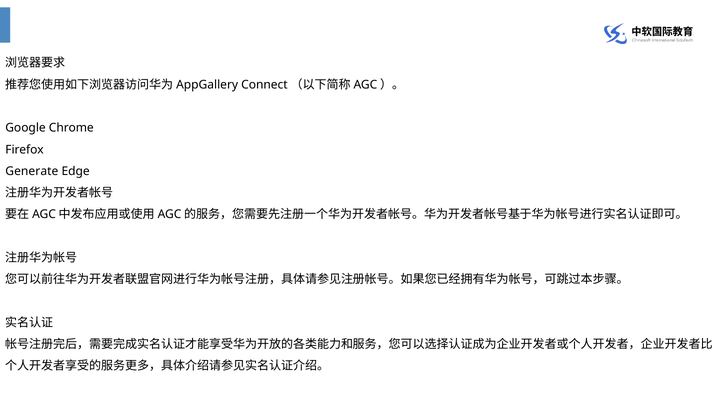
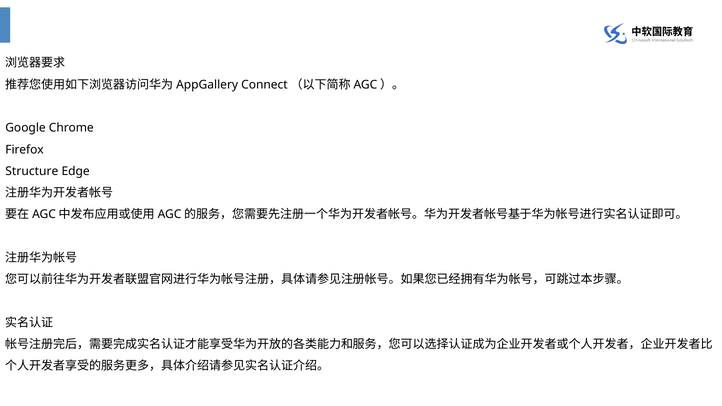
Generate: Generate -> Structure
